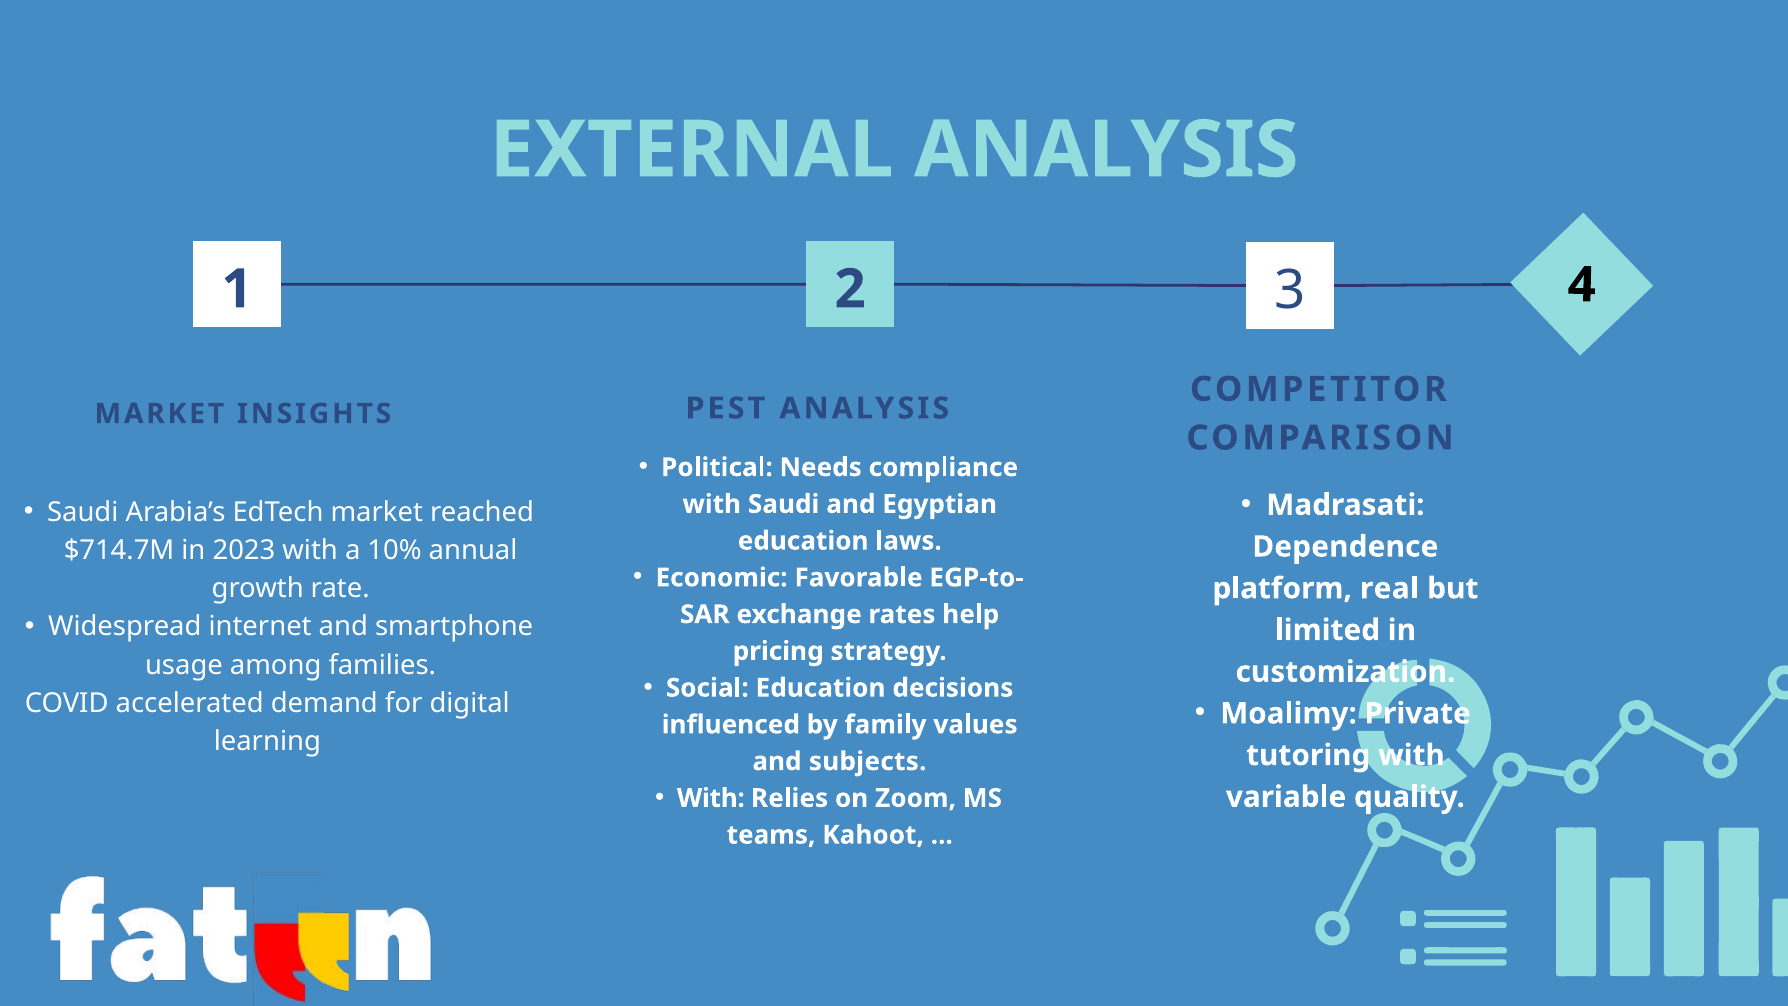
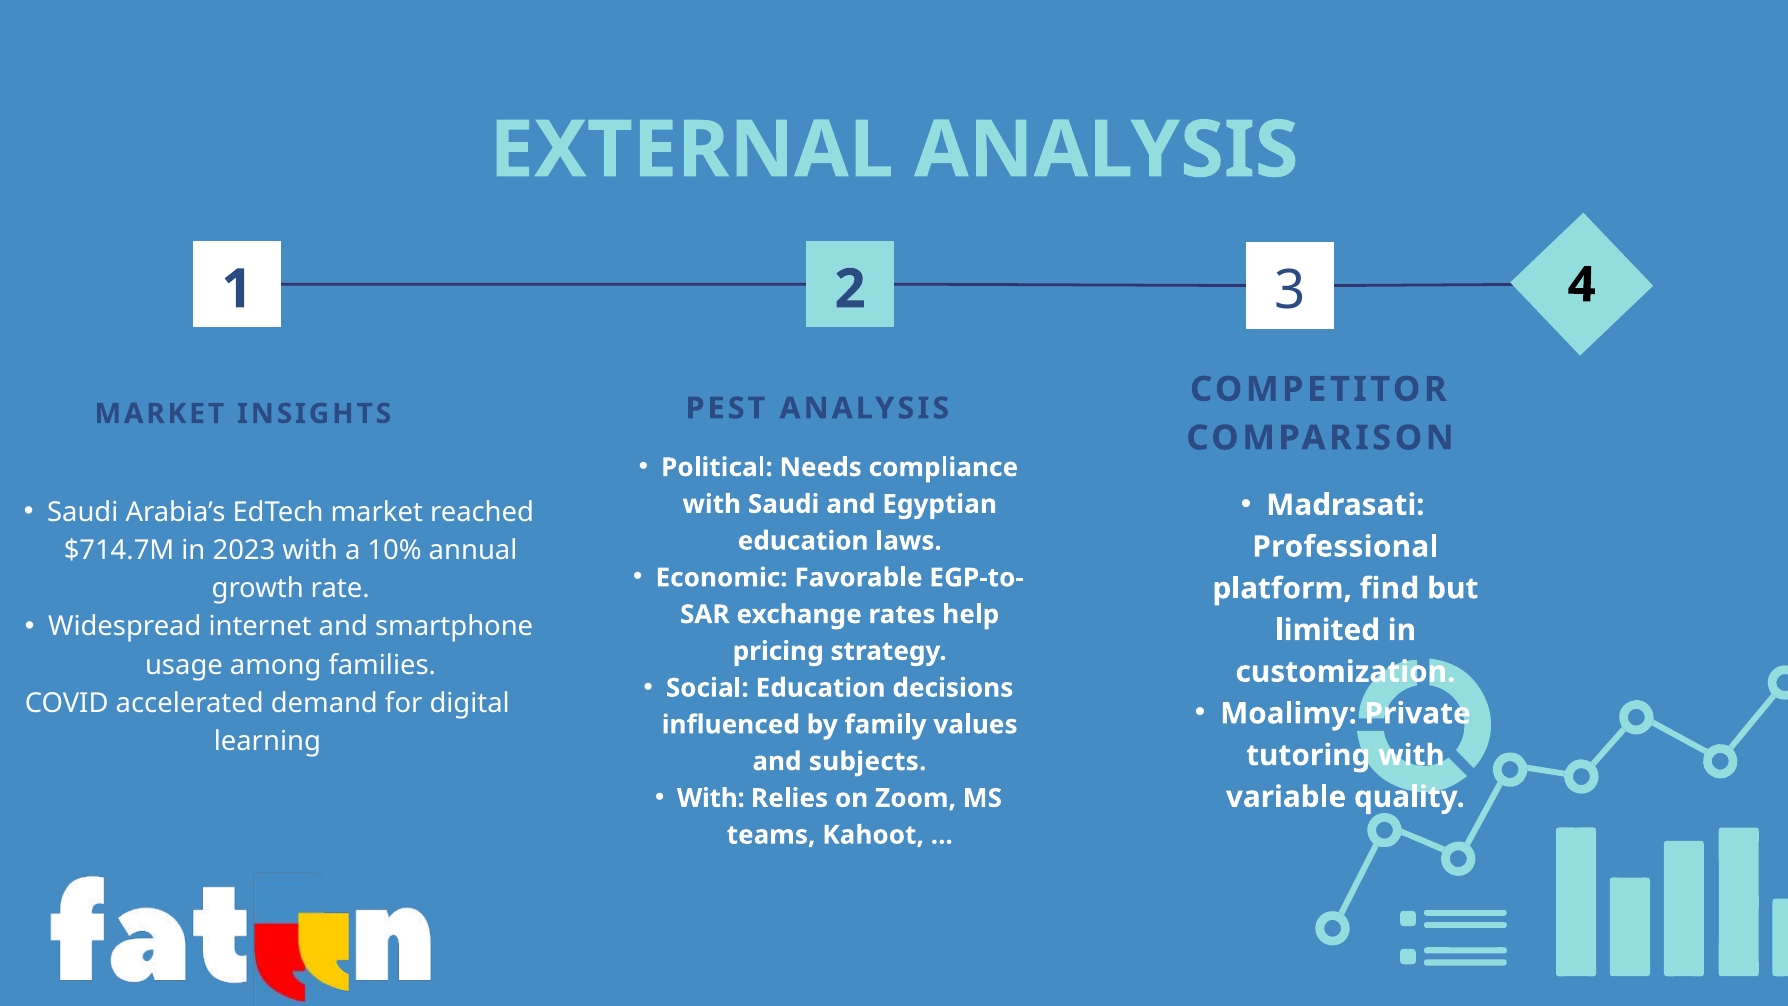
Dependence: Dependence -> Professional
real: real -> find
